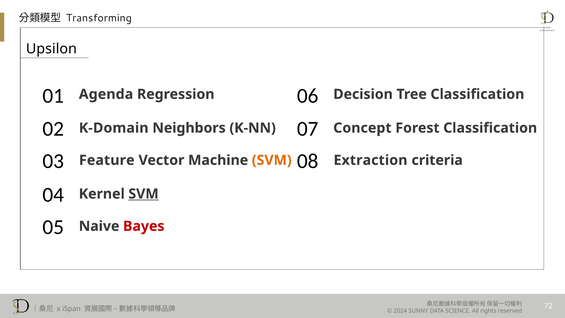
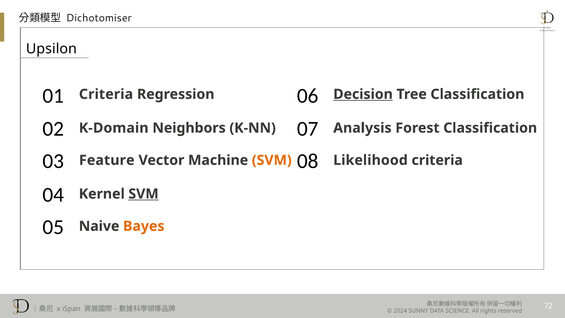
Transforming: Transforming -> Dichotomiser
Agenda at (106, 94): Agenda -> Criteria
Decision underline: none -> present
Concept: Concept -> Analysis
Extraction: Extraction -> Likelihood
Bayes colour: red -> orange
